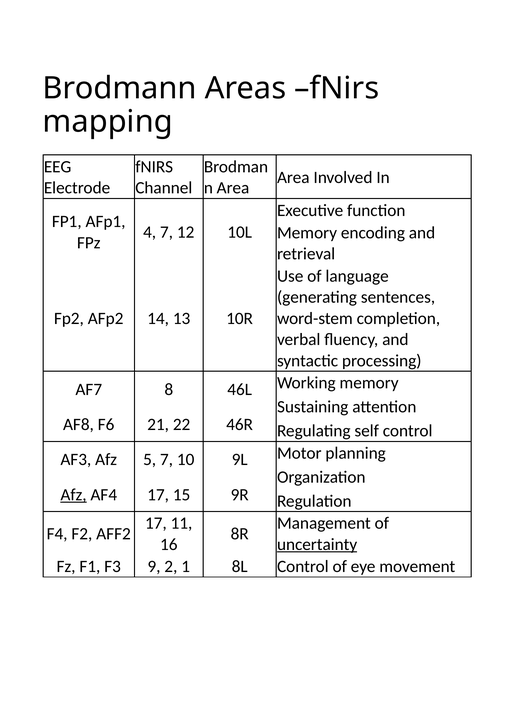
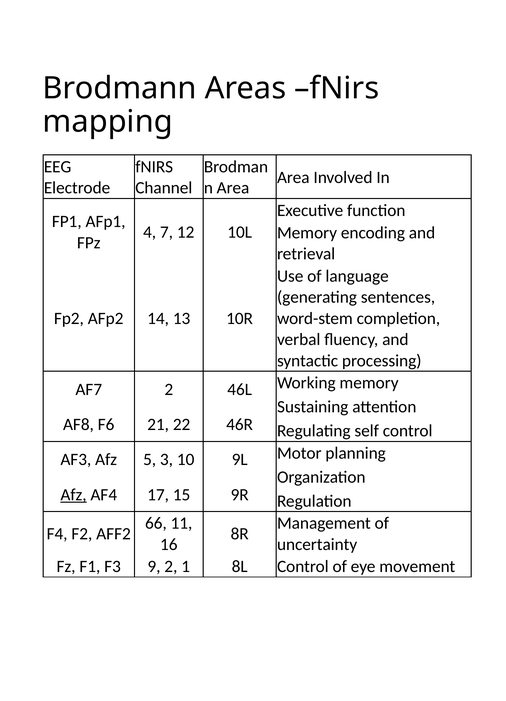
AF7 8: 8 -> 2
5 7: 7 -> 3
17 at (156, 523): 17 -> 66
uncertainty underline: present -> none
